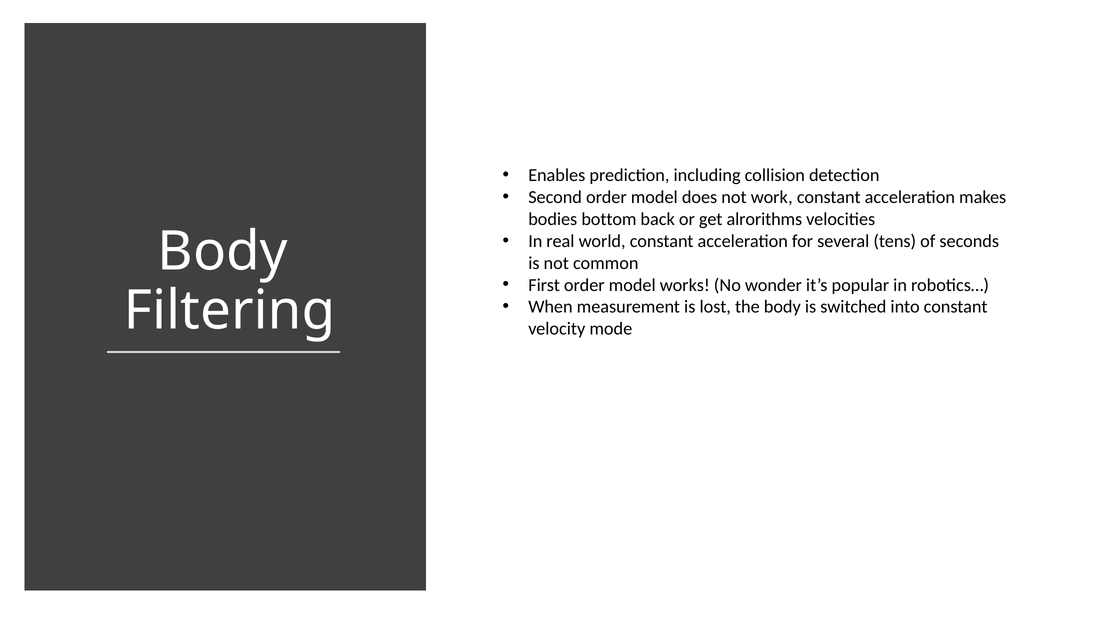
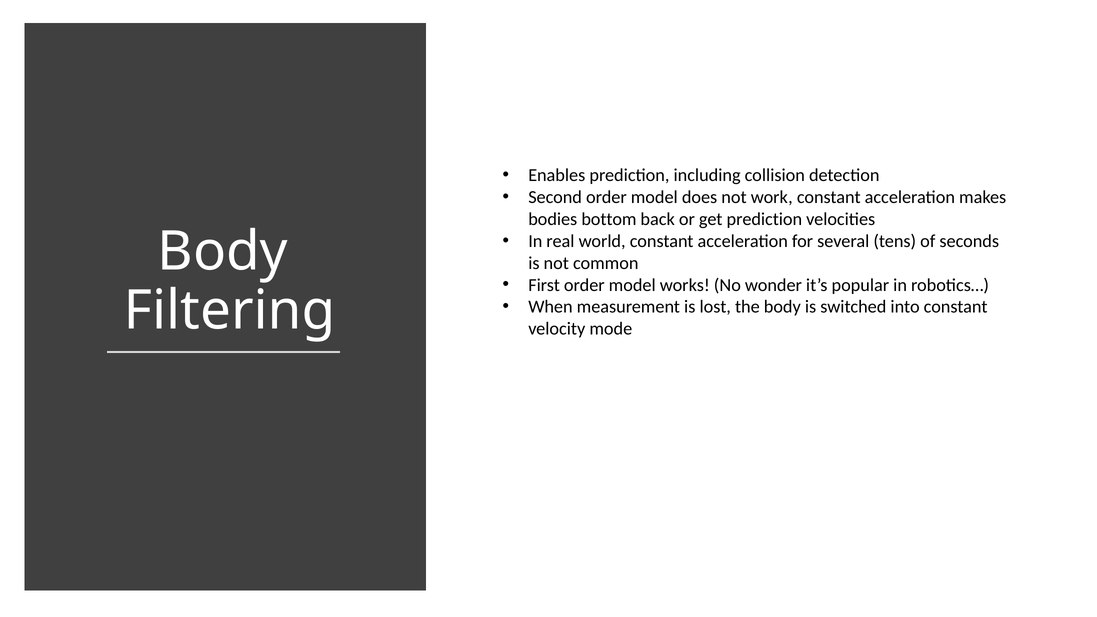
get alrorithms: alrorithms -> prediction
